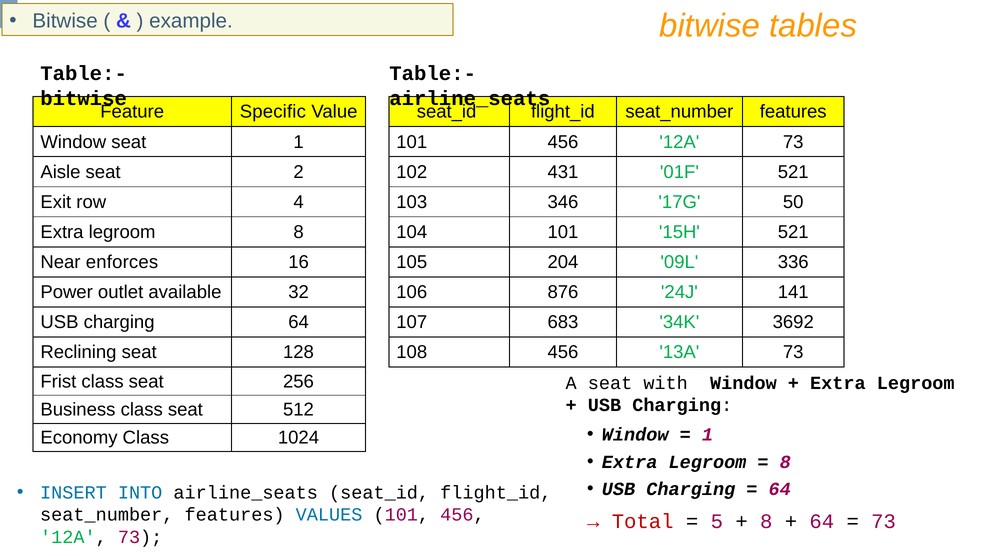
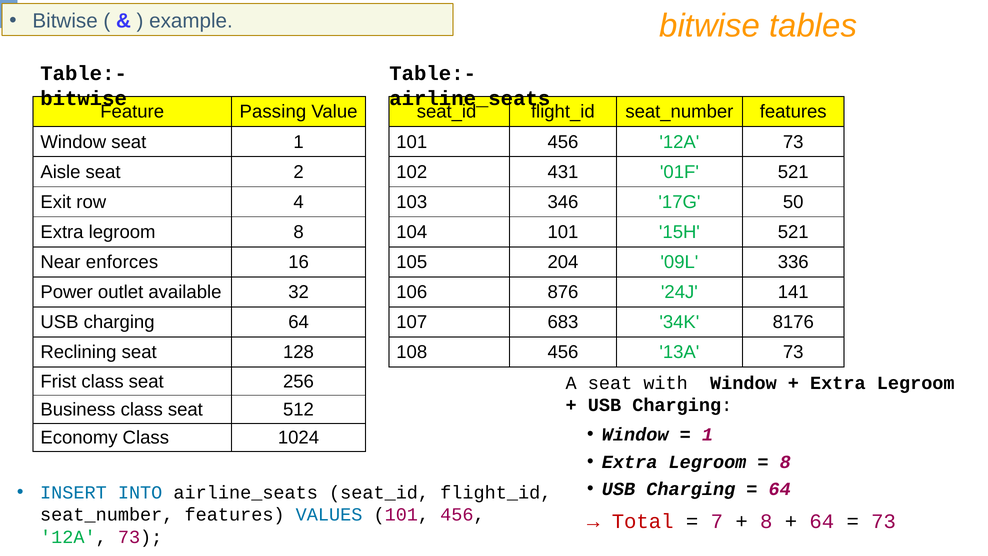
Specific: Specific -> Passing
3692: 3692 -> 8176
5: 5 -> 7
